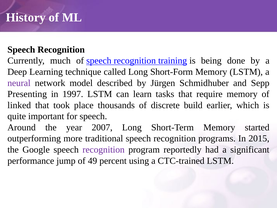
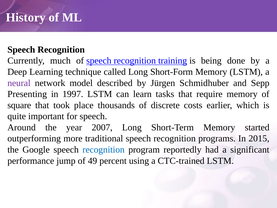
linked: linked -> square
build: build -> costs
recognition at (104, 150) colour: purple -> blue
